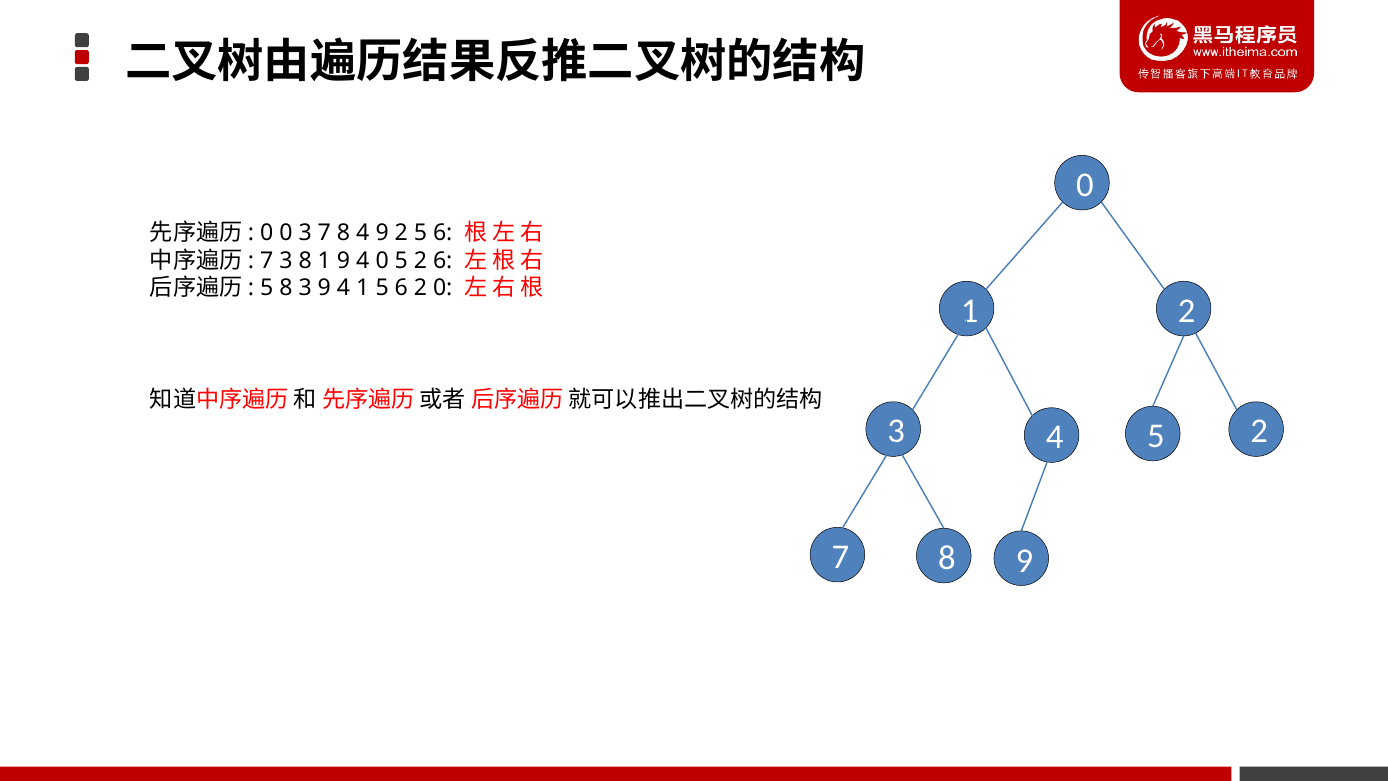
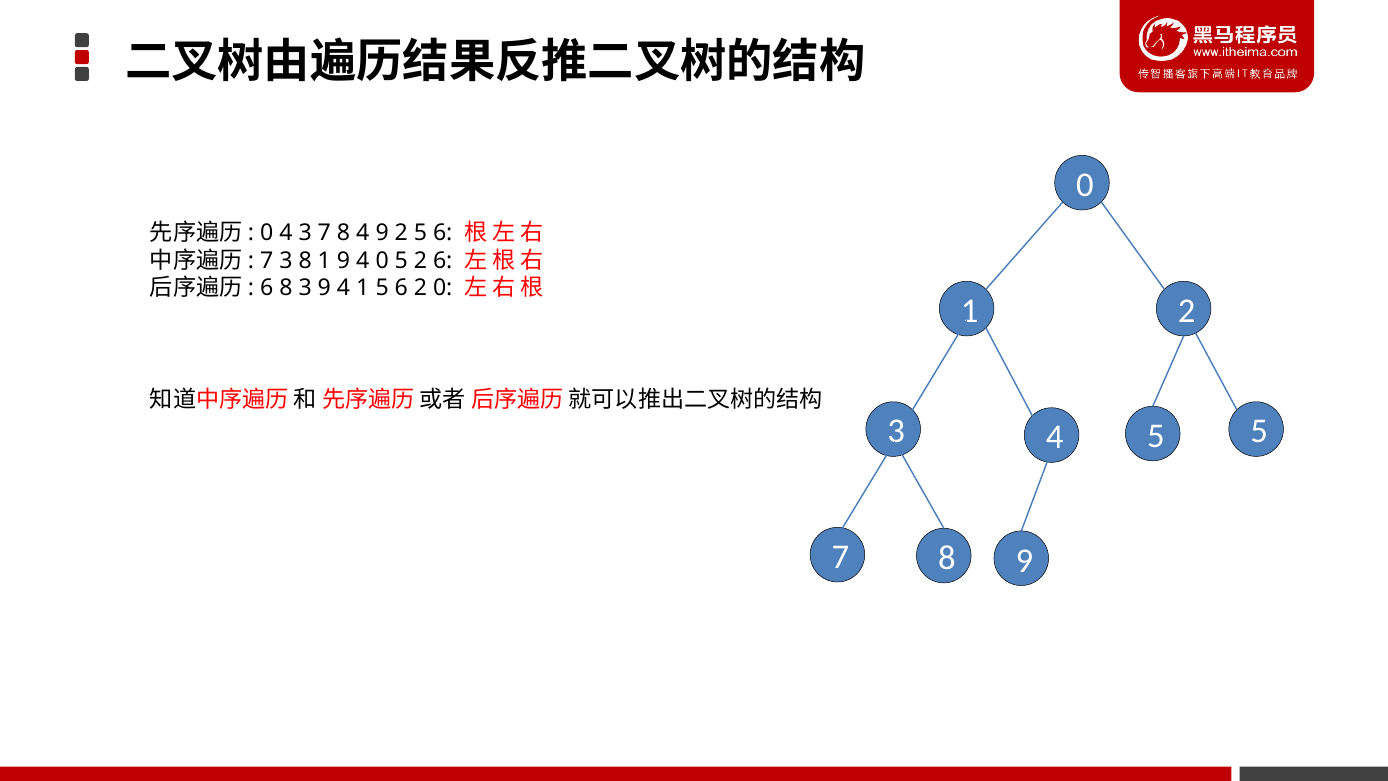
0 0: 0 -> 4
5 at (267, 288): 5 -> 6
4 5 2: 2 -> 5
